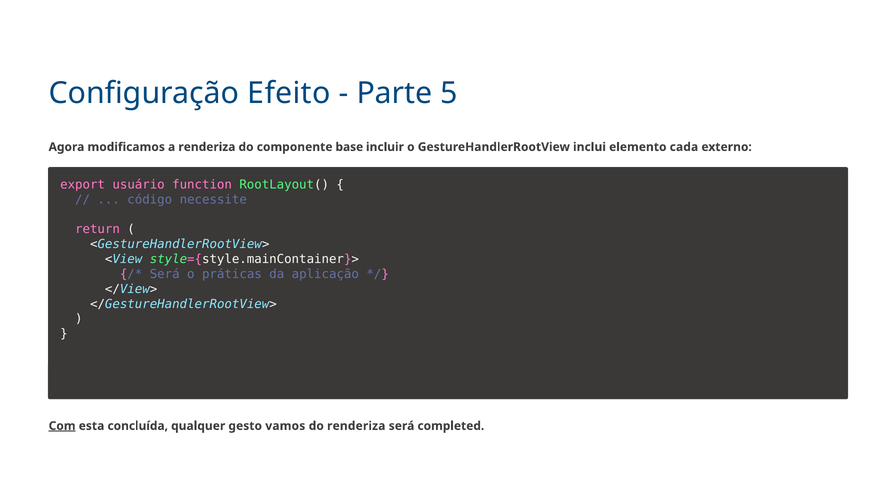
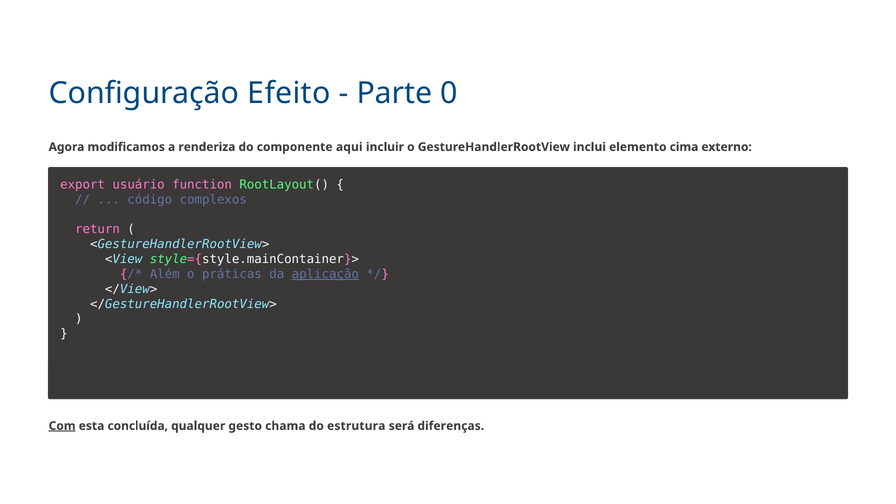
5: 5 -> 0
base: base -> aqui
cada: cada -> cima
necessite: necessite -> complexos
Será at (165, 274): Será -> Além
aplicação underline: none -> present
vamos: vamos -> chama
do renderiza: renderiza -> estrutura
completed: completed -> diferenças
